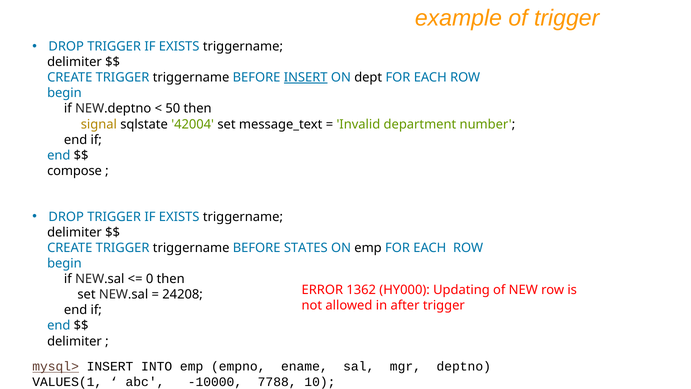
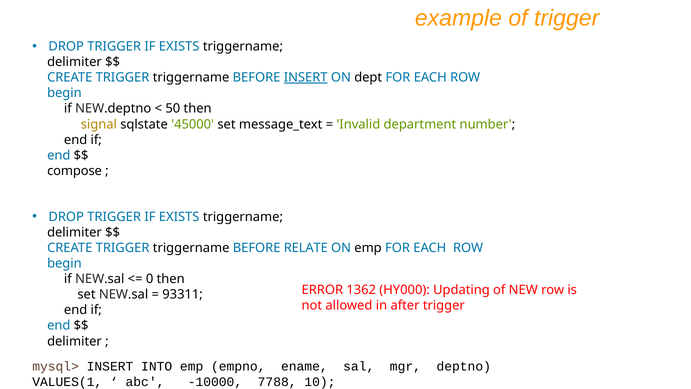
42004: 42004 -> 45000
STATES: STATES -> RELATE
24208: 24208 -> 93311
mysql> underline: present -> none
